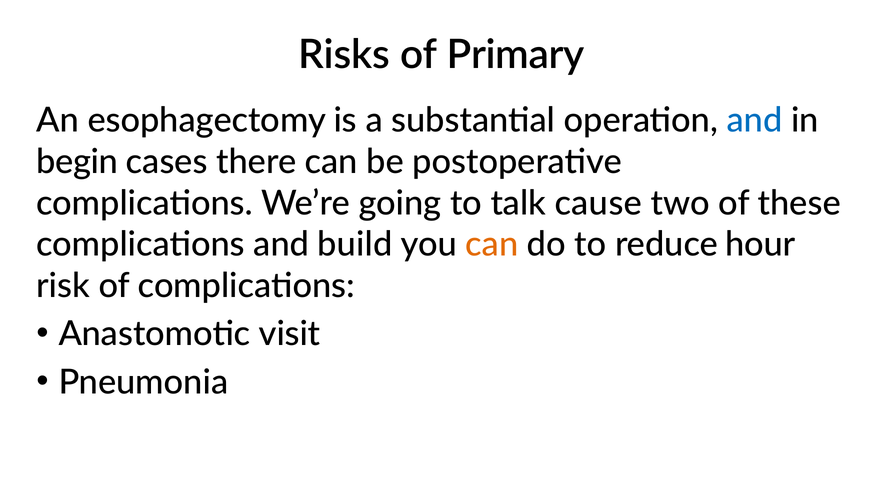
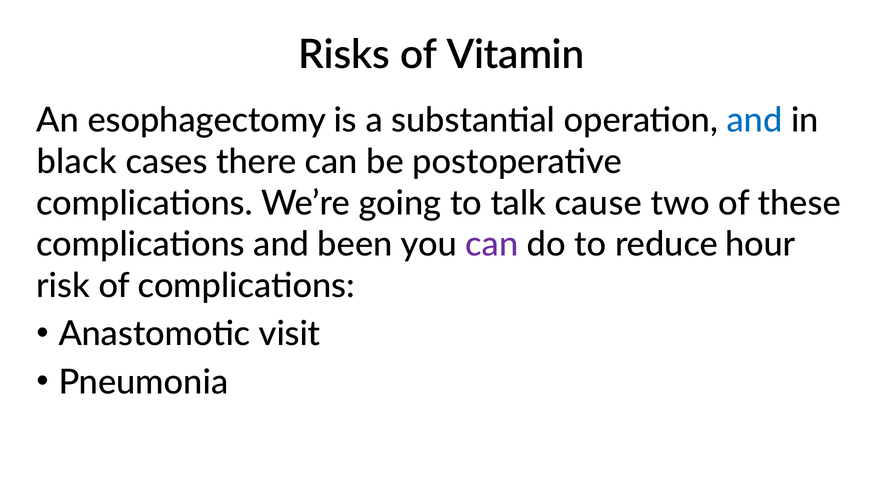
Primary: Primary -> Vitamin
begin: begin -> black
build: build -> been
can at (492, 244) colour: orange -> purple
